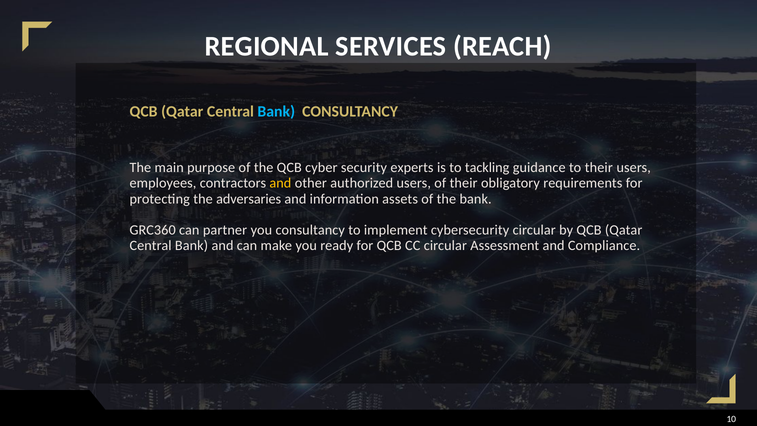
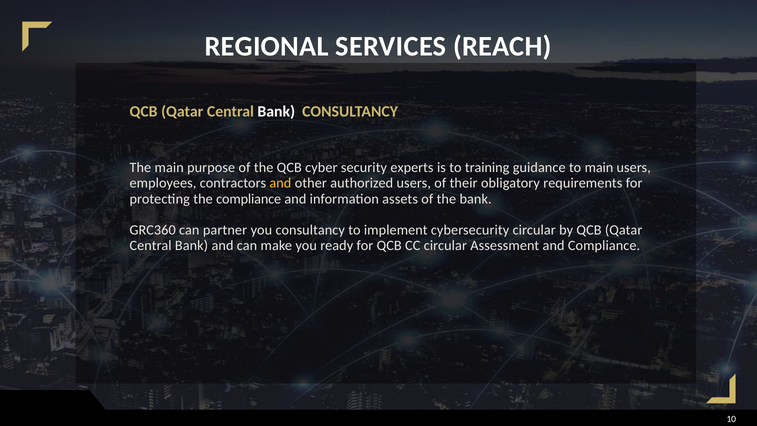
Bank at (276, 112) colour: light blue -> white
tackling: tackling -> training
to their: their -> main
the adversaries: adversaries -> compliance
